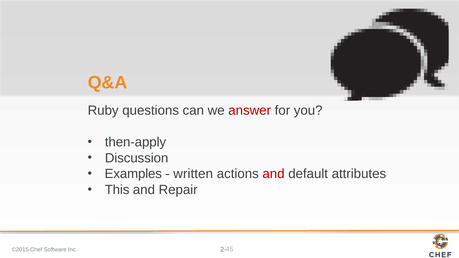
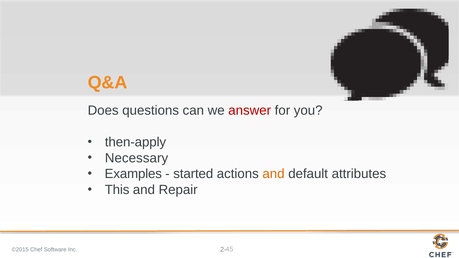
Ruby: Ruby -> Does
Discussion: Discussion -> Necessary
written: written -> started
and at (274, 174) colour: red -> orange
